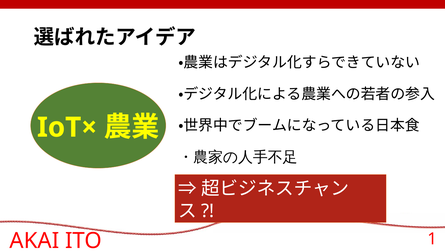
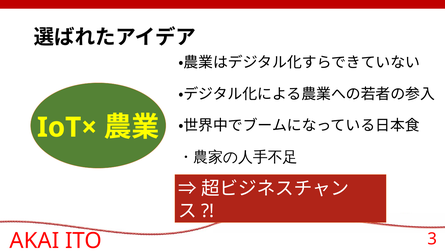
1: 1 -> 3
